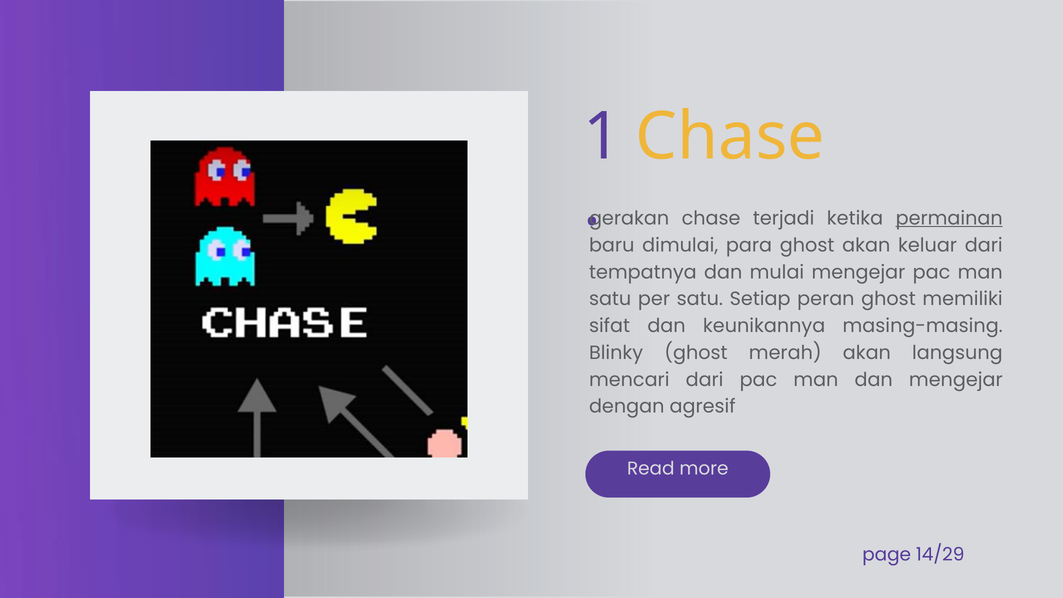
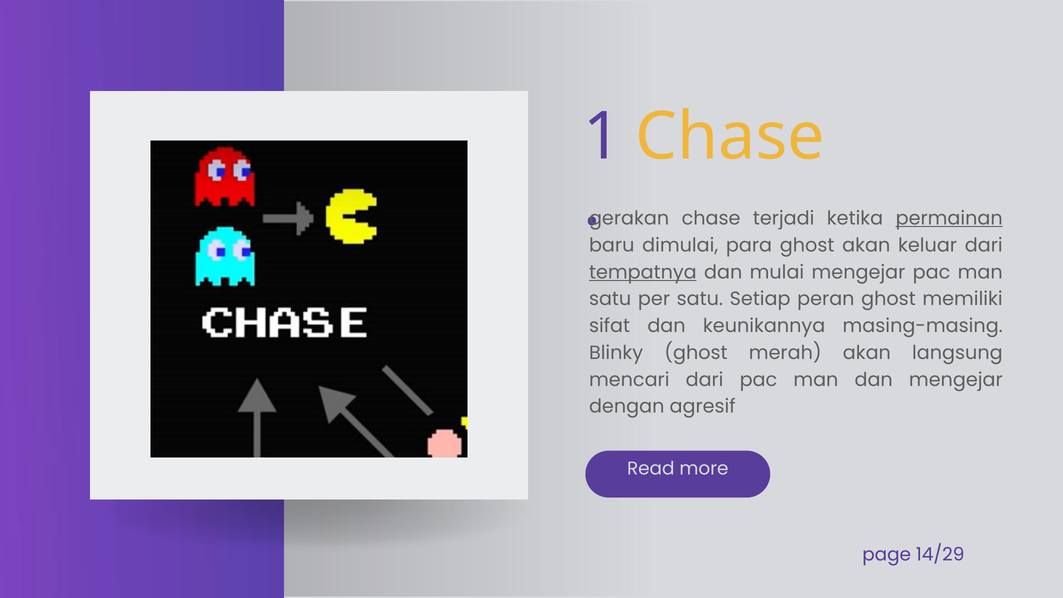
tempatnya underline: none -> present
